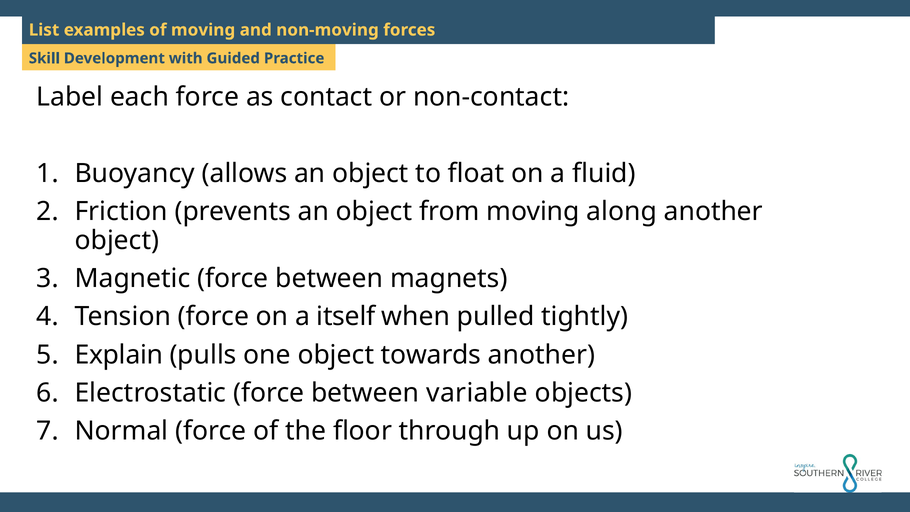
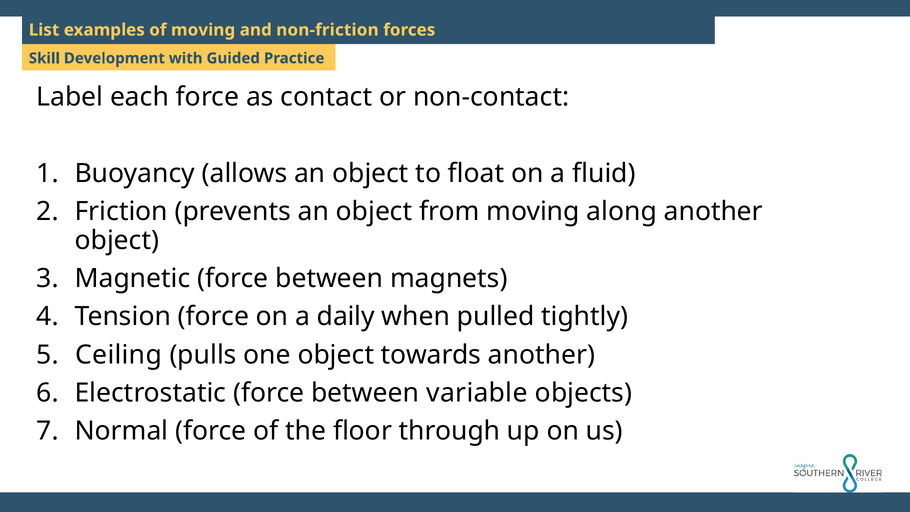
non-moving: non-moving -> non-friction
itself: itself -> daily
Explain: Explain -> Ceiling
